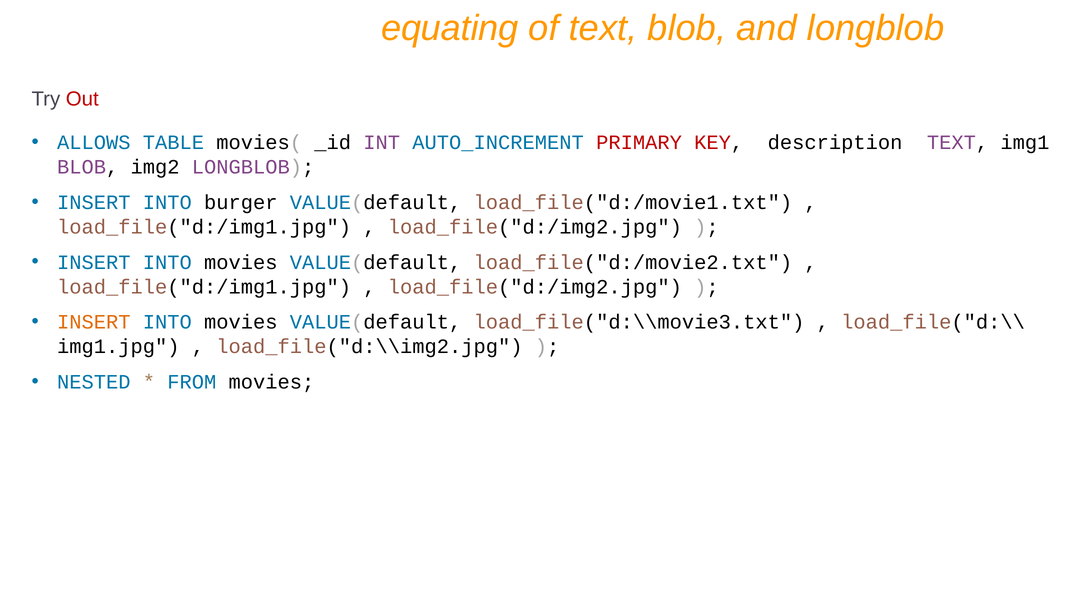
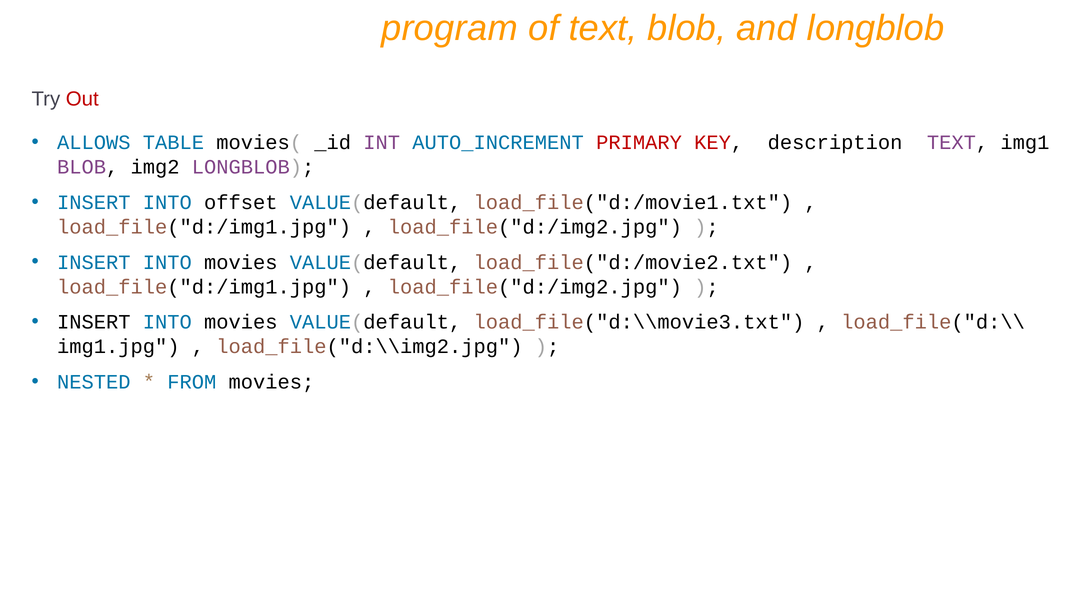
equating: equating -> program
burger: burger -> offset
INSERT at (94, 322) colour: orange -> black
